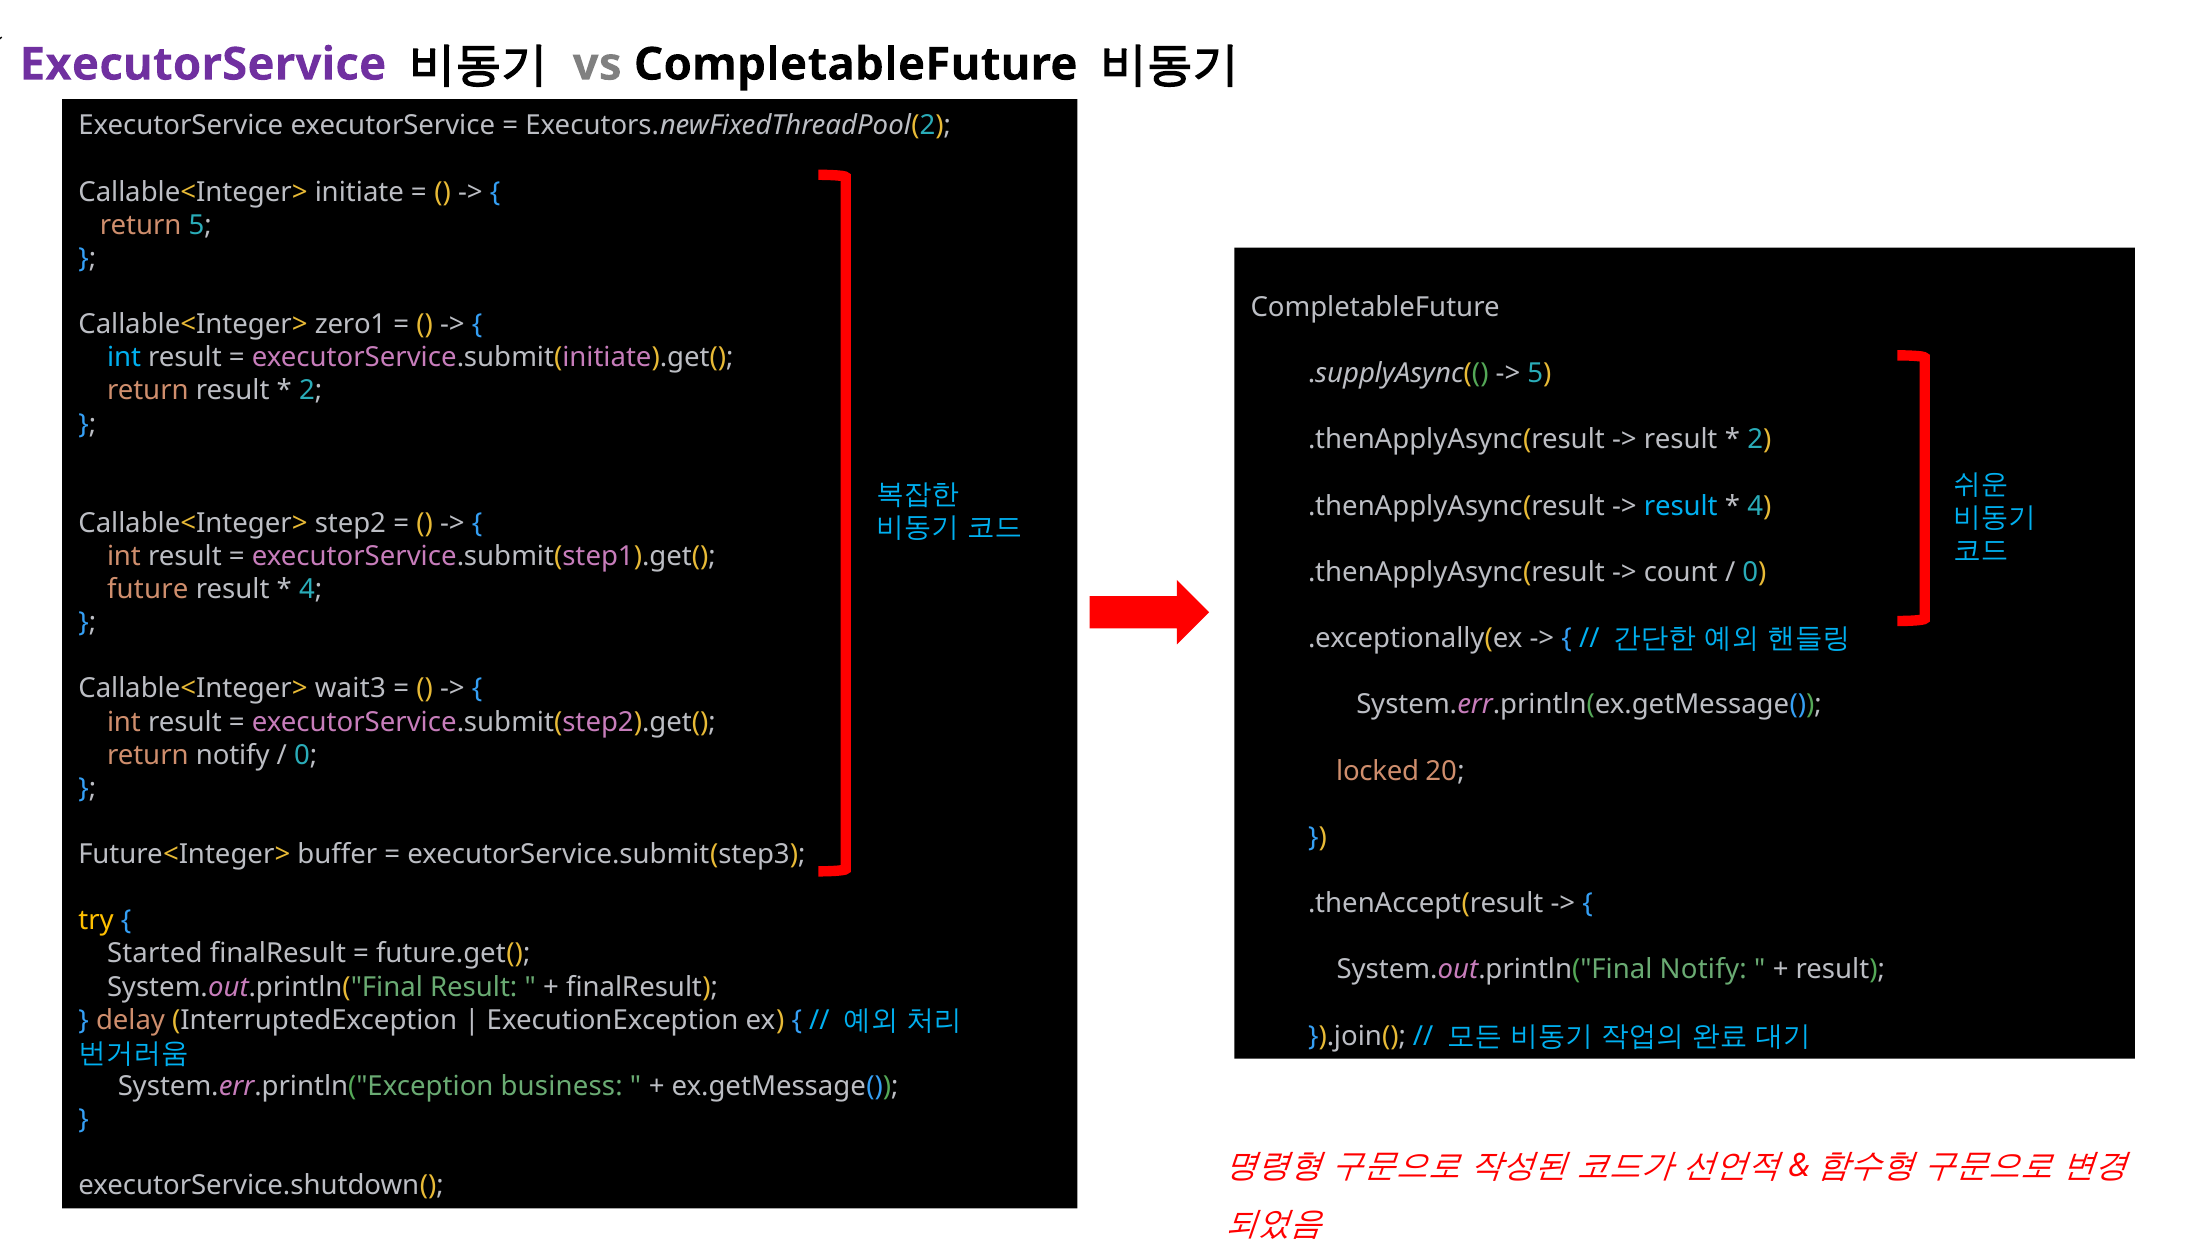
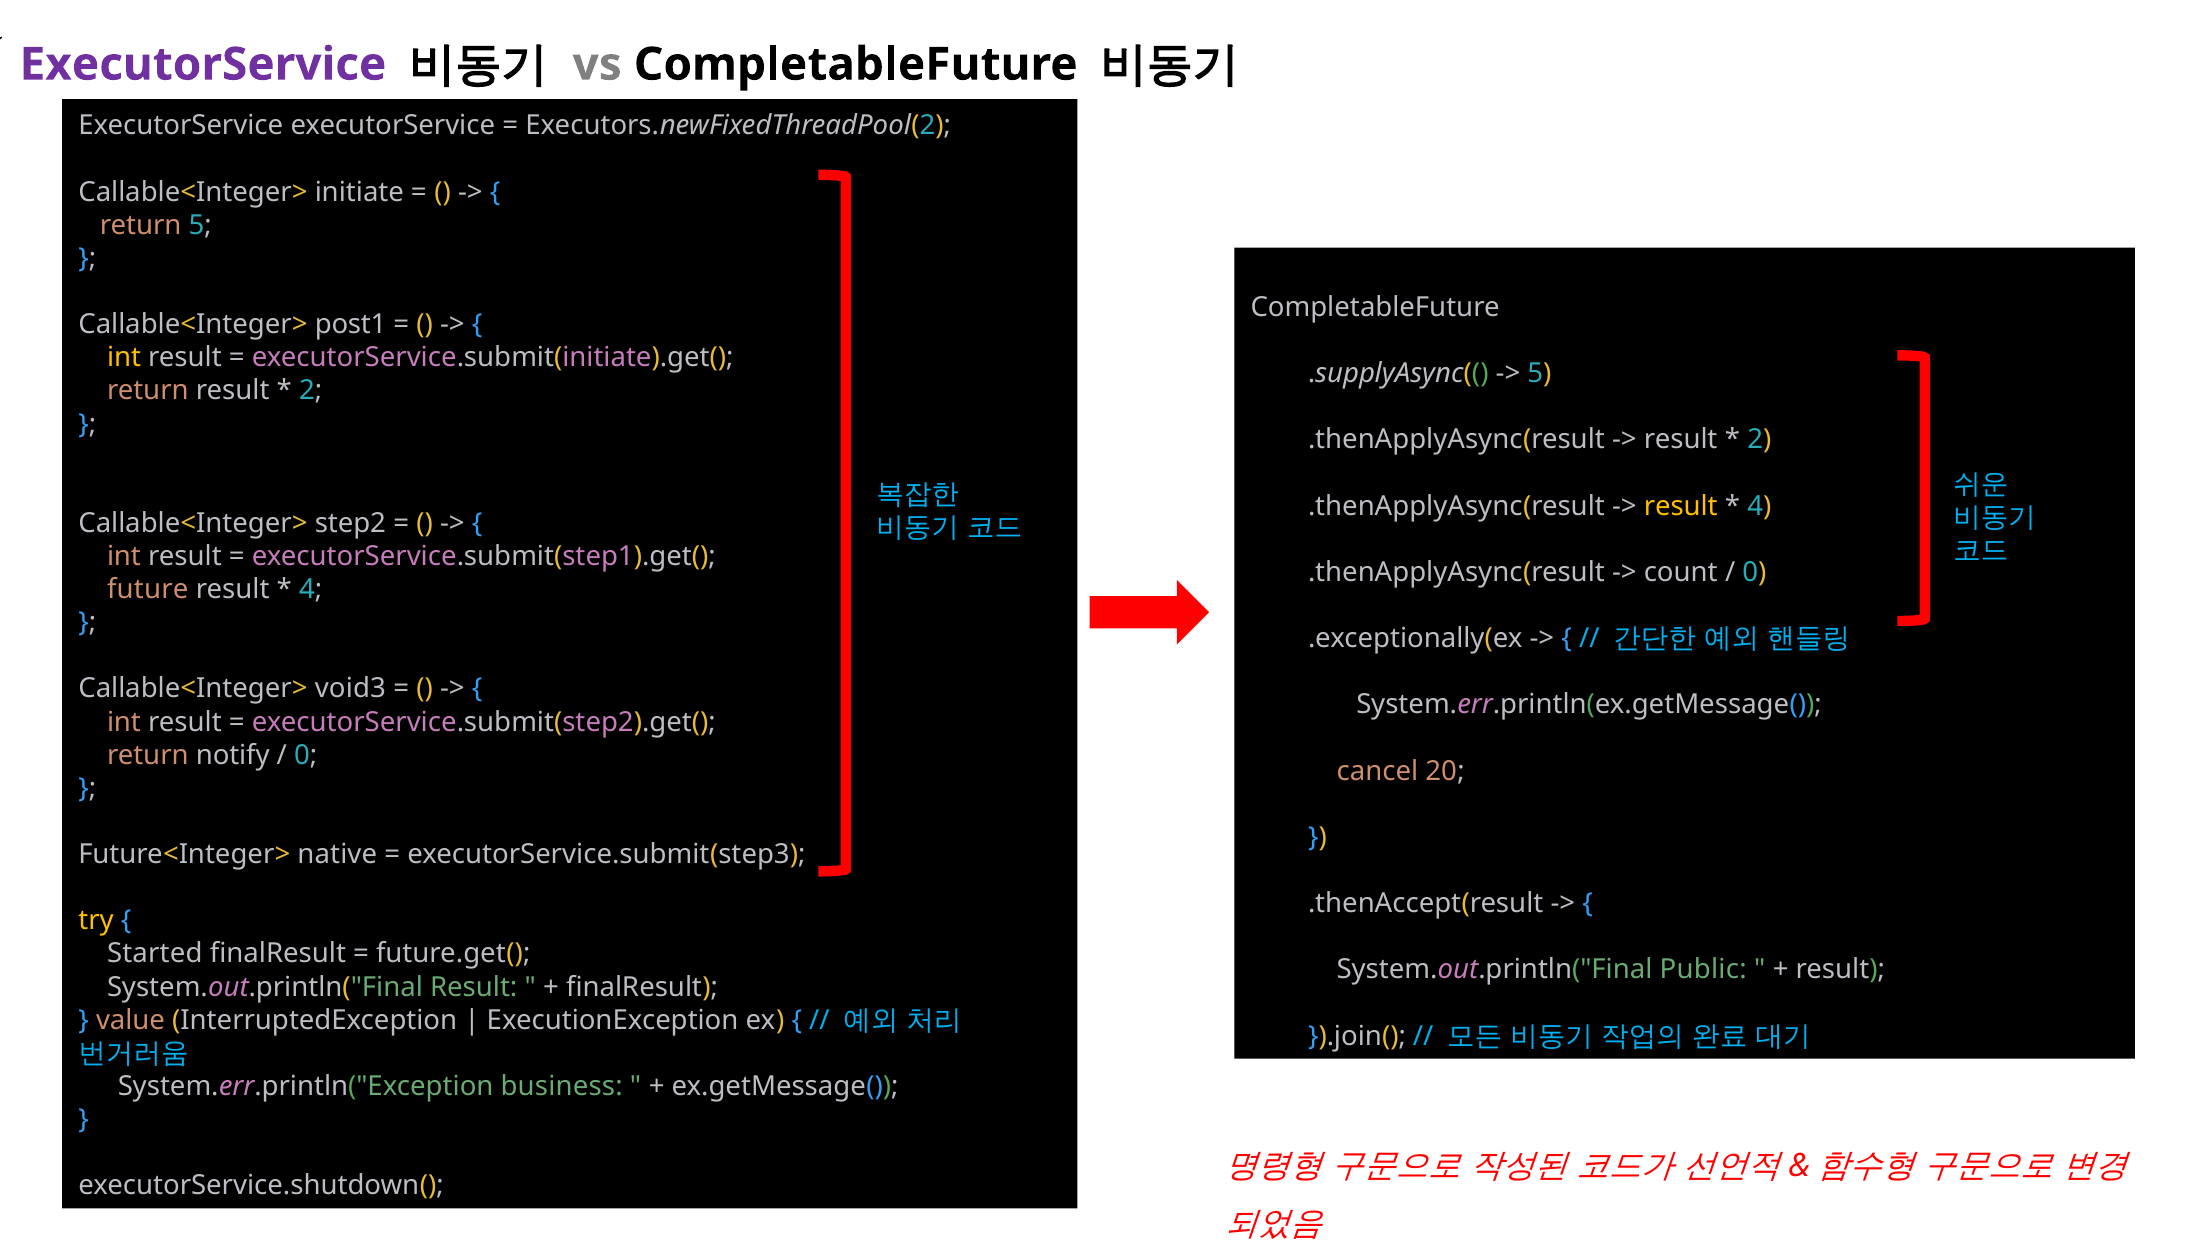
zero1: zero1 -> post1
int at (124, 358) colour: light blue -> yellow
result at (1681, 506) colour: light blue -> yellow
wait3: wait3 -> void3
locked: locked -> cancel
buffer: buffer -> native
System.out.println("Final Notify: Notify -> Public
delay: delay -> value
